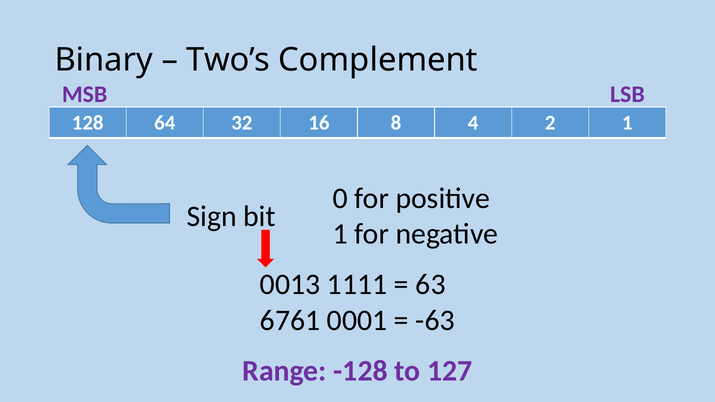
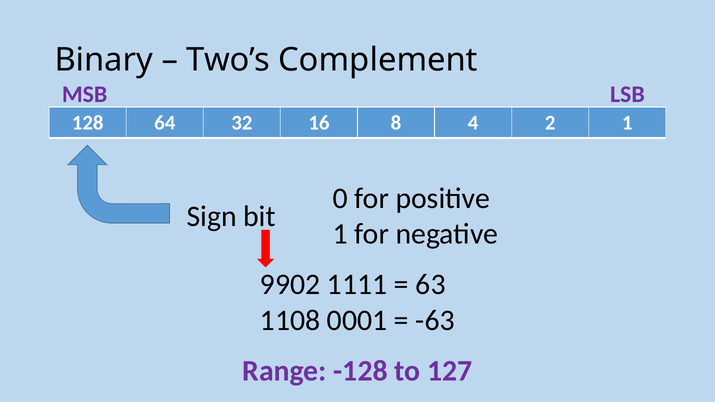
0013: 0013 -> 9902
6761: 6761 -> 1108
